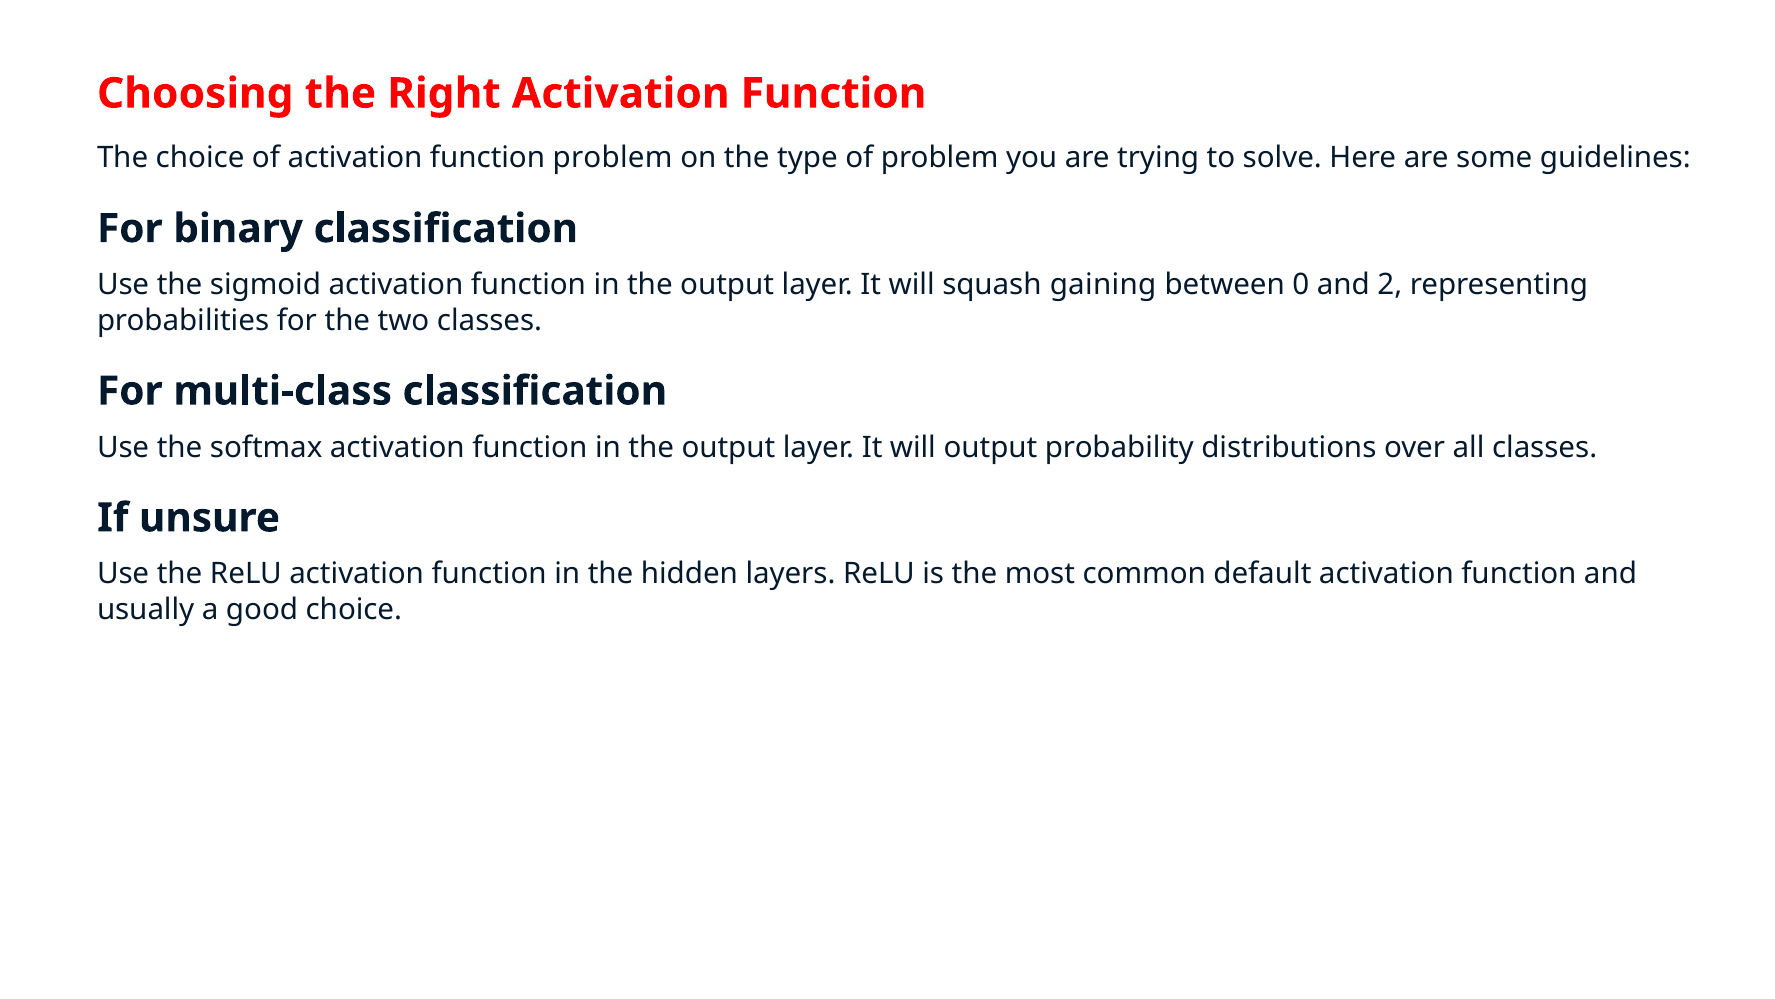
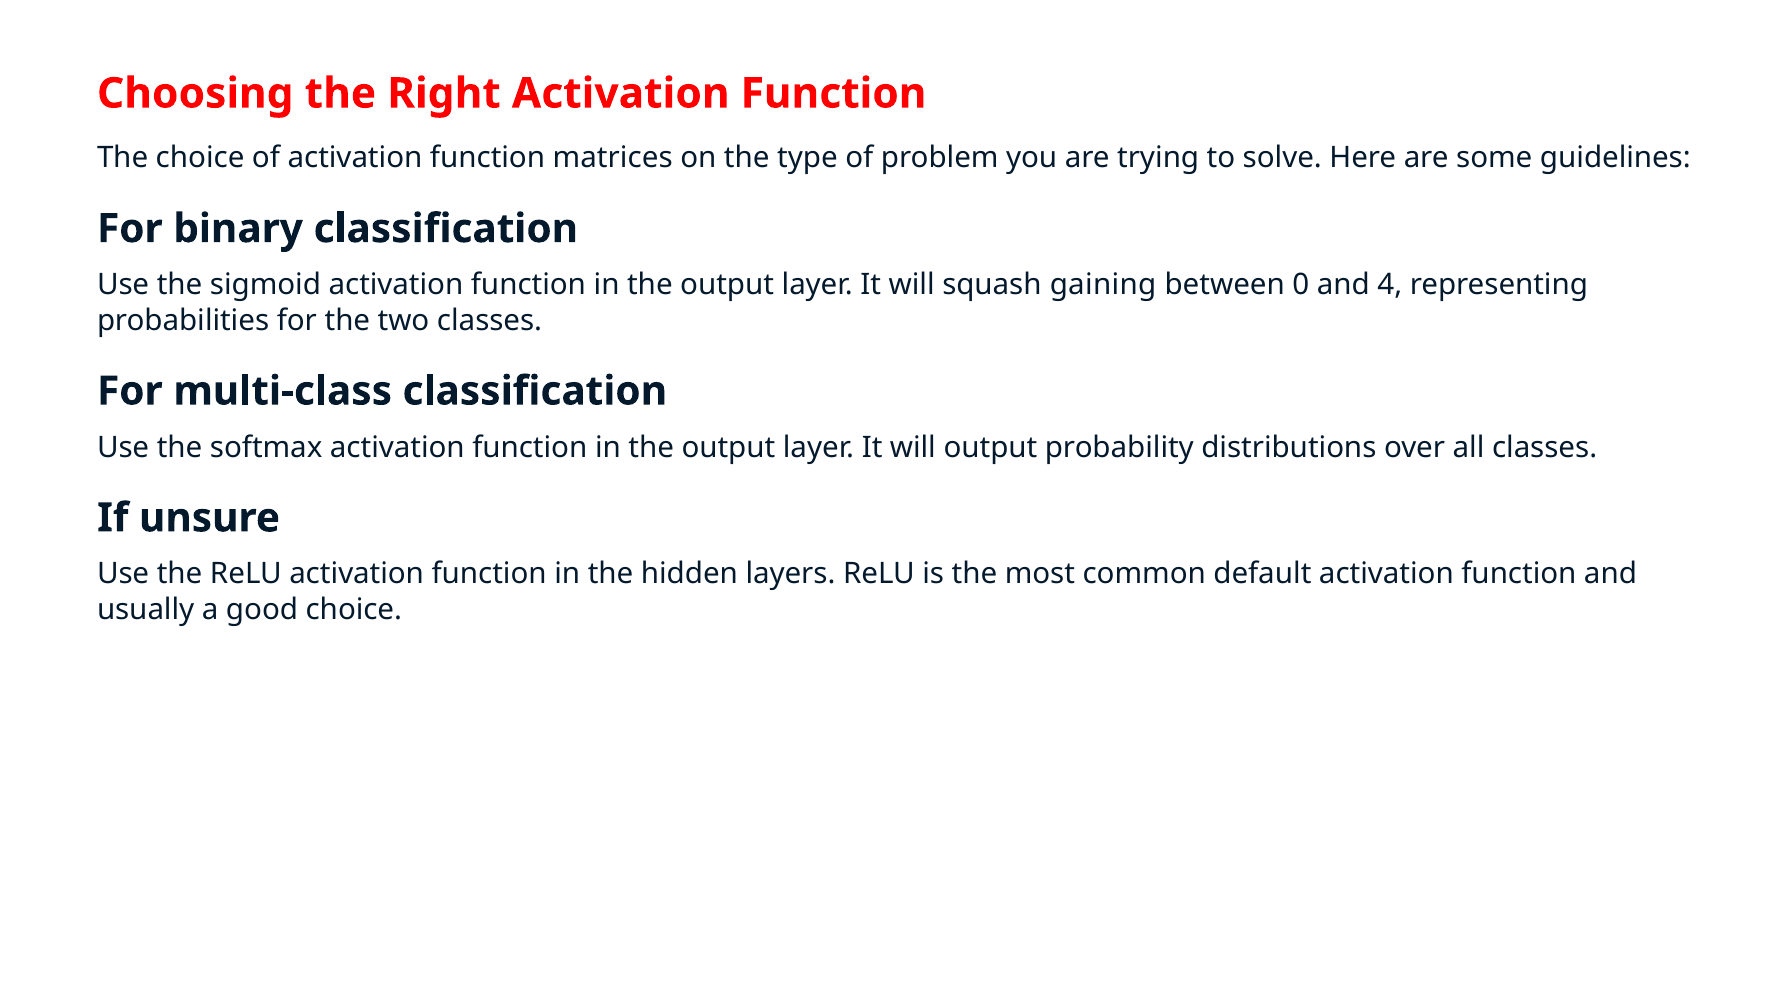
function problem: problem -> matrices
2: 2 -> 4
